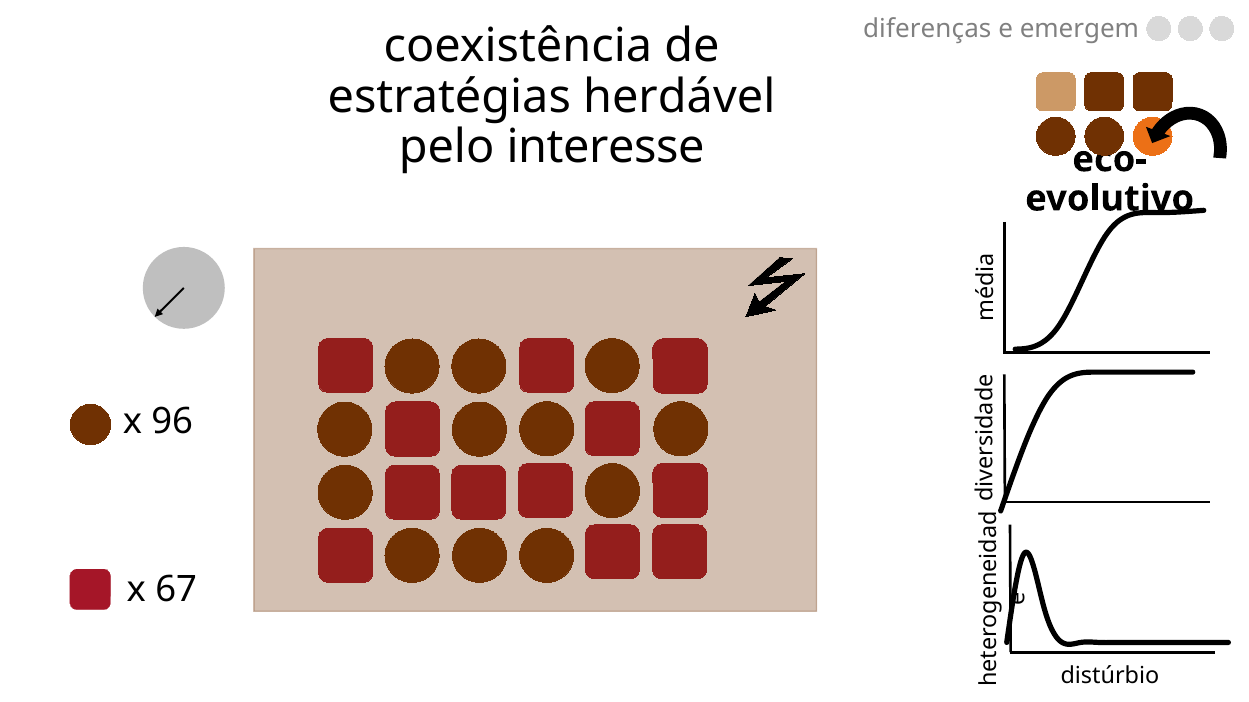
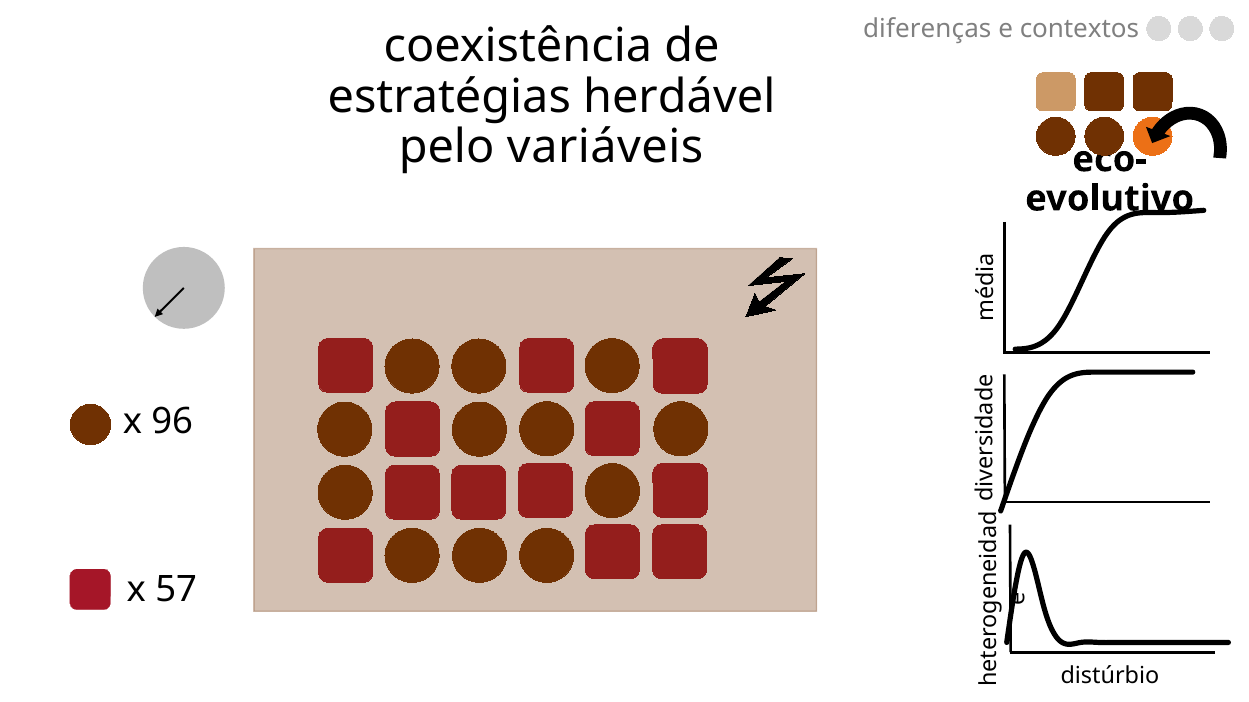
emergem: emergem -> contextos
interesse: interesse -> variáveis
67: 67 -> 57
